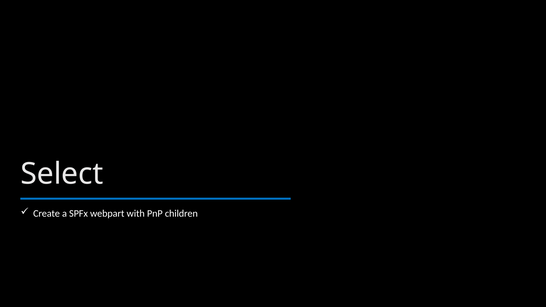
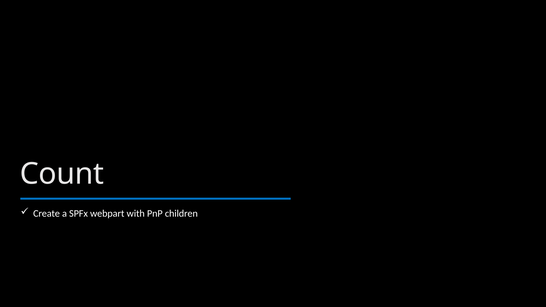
Select: Select -> Count
